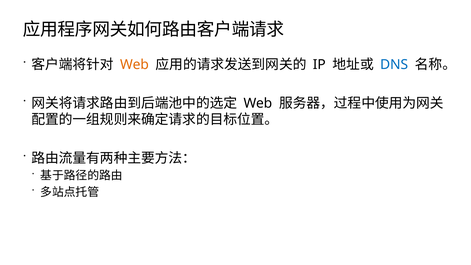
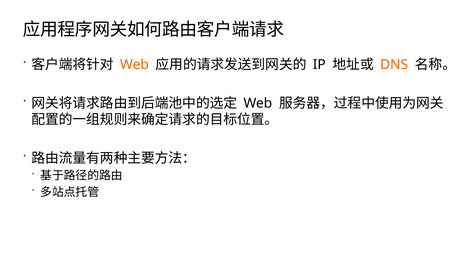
DNS colour: blue -> orange
